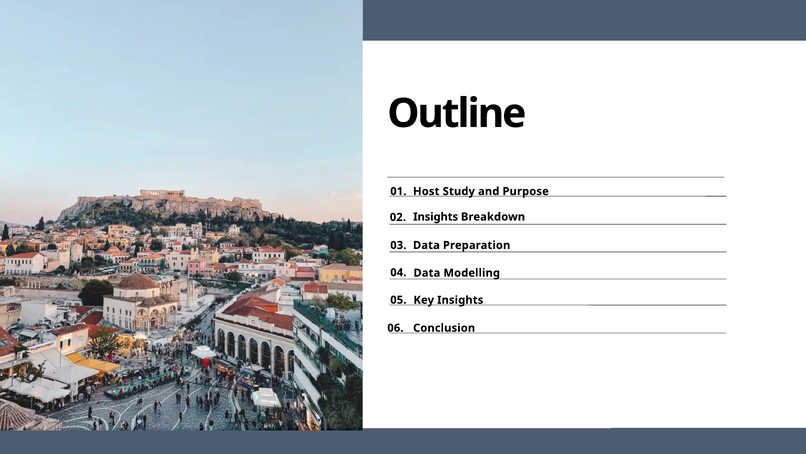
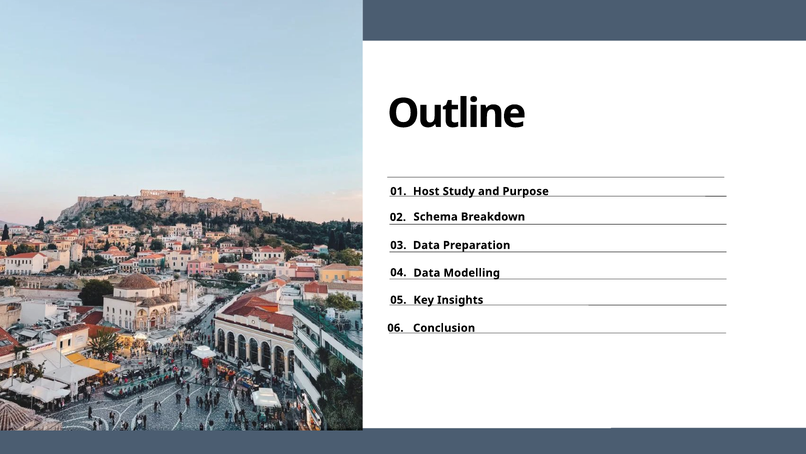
02 Insights: Insights -> Schema
